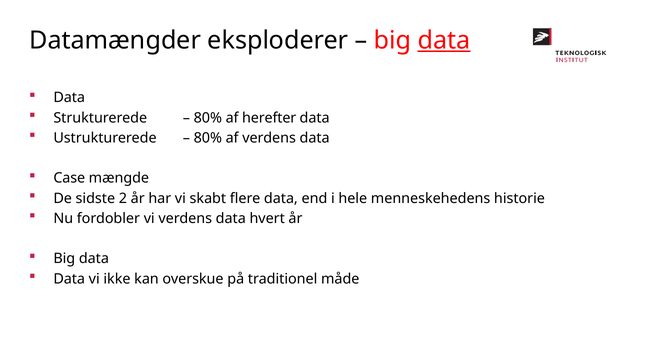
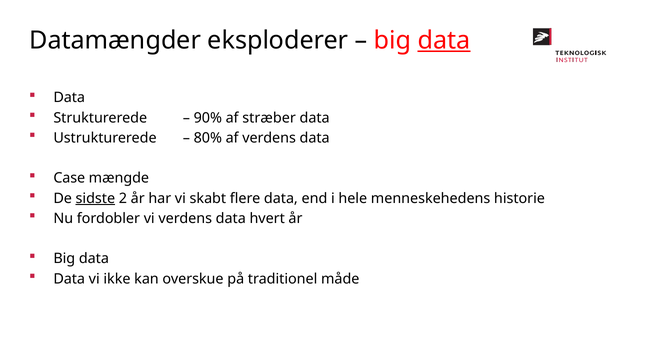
80% at (208, 118): 80% -> 90%
herefter: herefter -> stræber
sidste underline: none -> present
